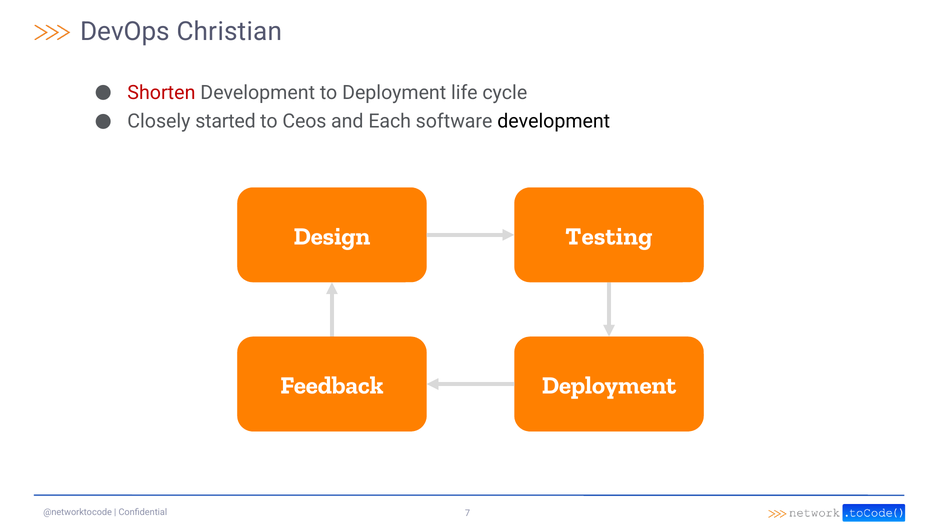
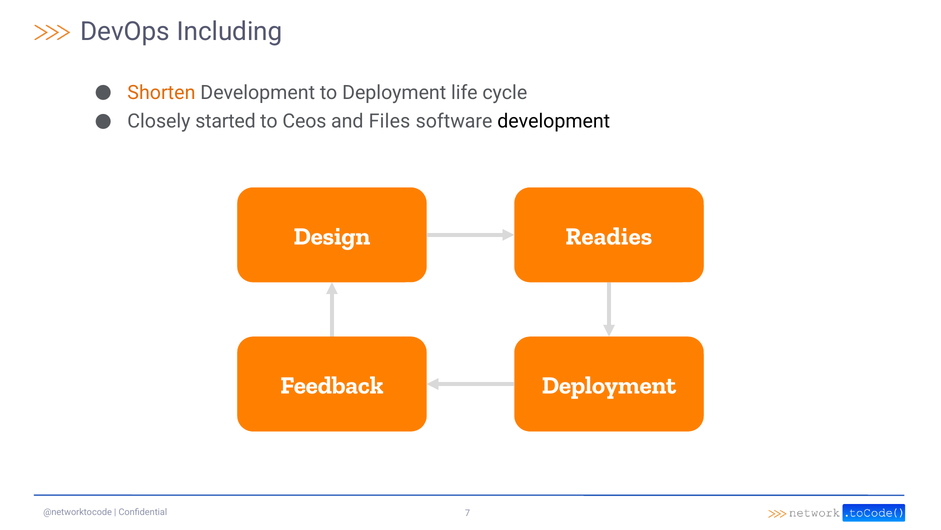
Christian: Christian -> Including
Shorten colour: red -> orange
Each: Each -> Files
Testing: Testing -> Readies
